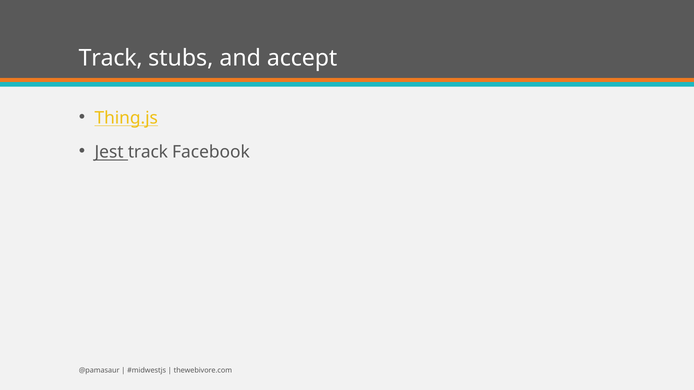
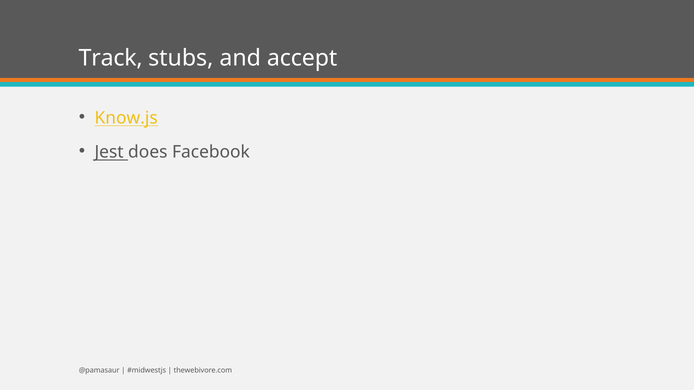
Thing.js: Thing.js -> Know.js
Jest track: track -> does
